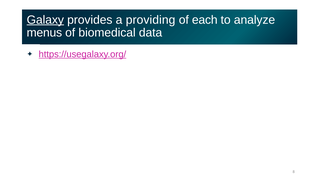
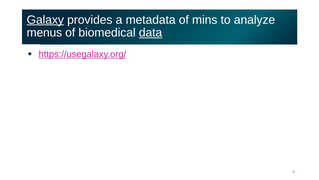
providing: providing -> metadata
each: each -> mins
data underline: none -> present
